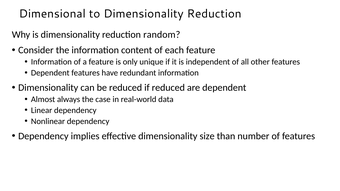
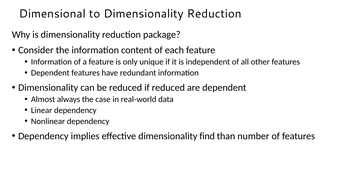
random: random -> package
size: size -> find
